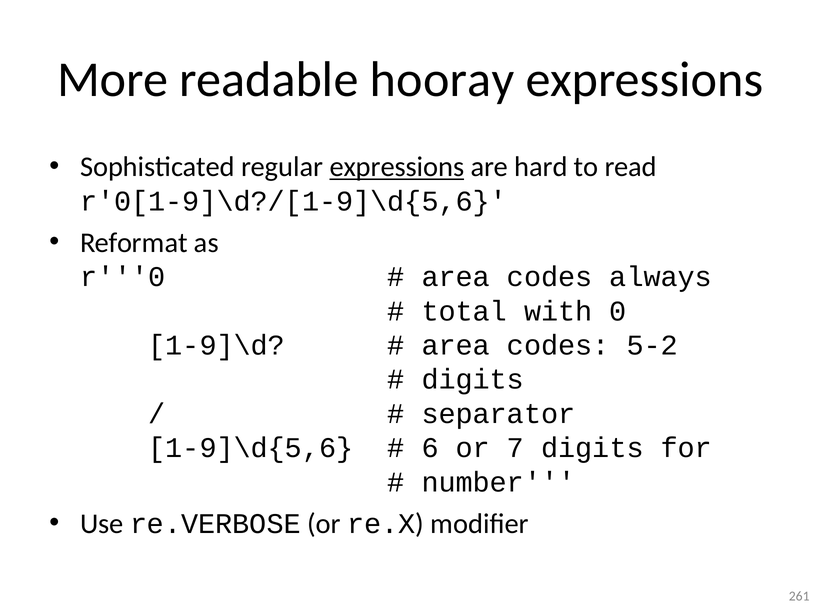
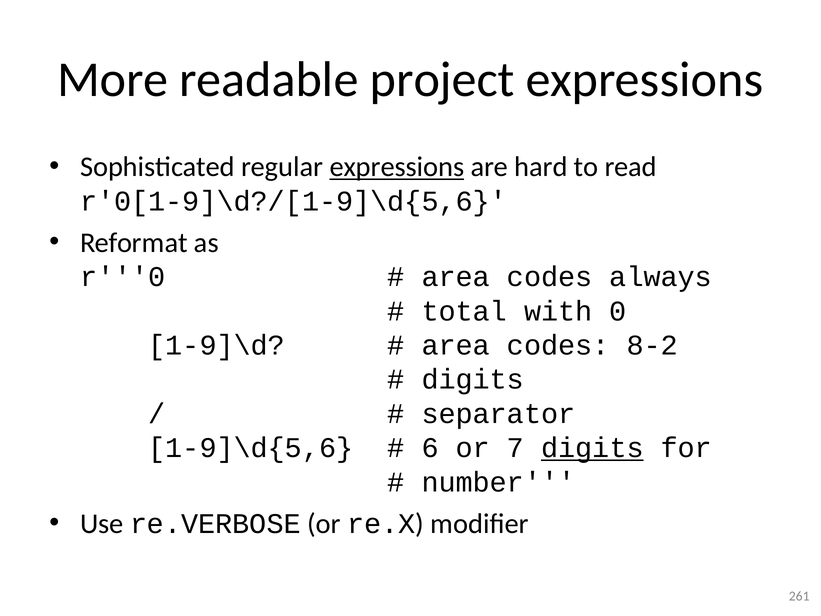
hooray: hooray -> project
5-2: 5-2 -> 8-2
digits at (592, 448) underline: none -> present
